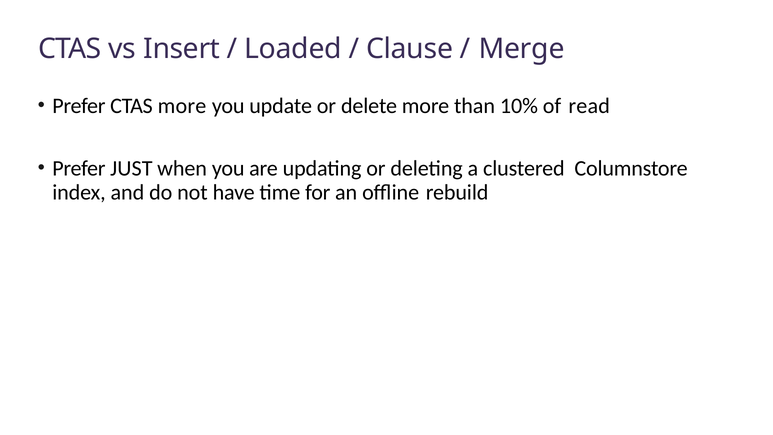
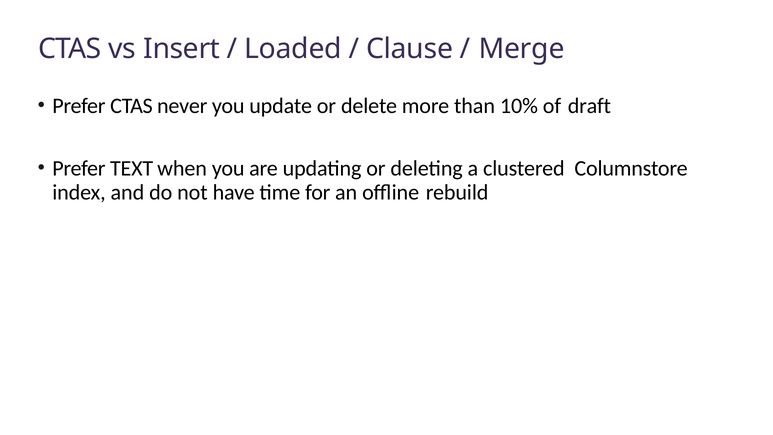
CTAS more: more -> never
read: read -> draft
JUST: JUST -> TEXT
